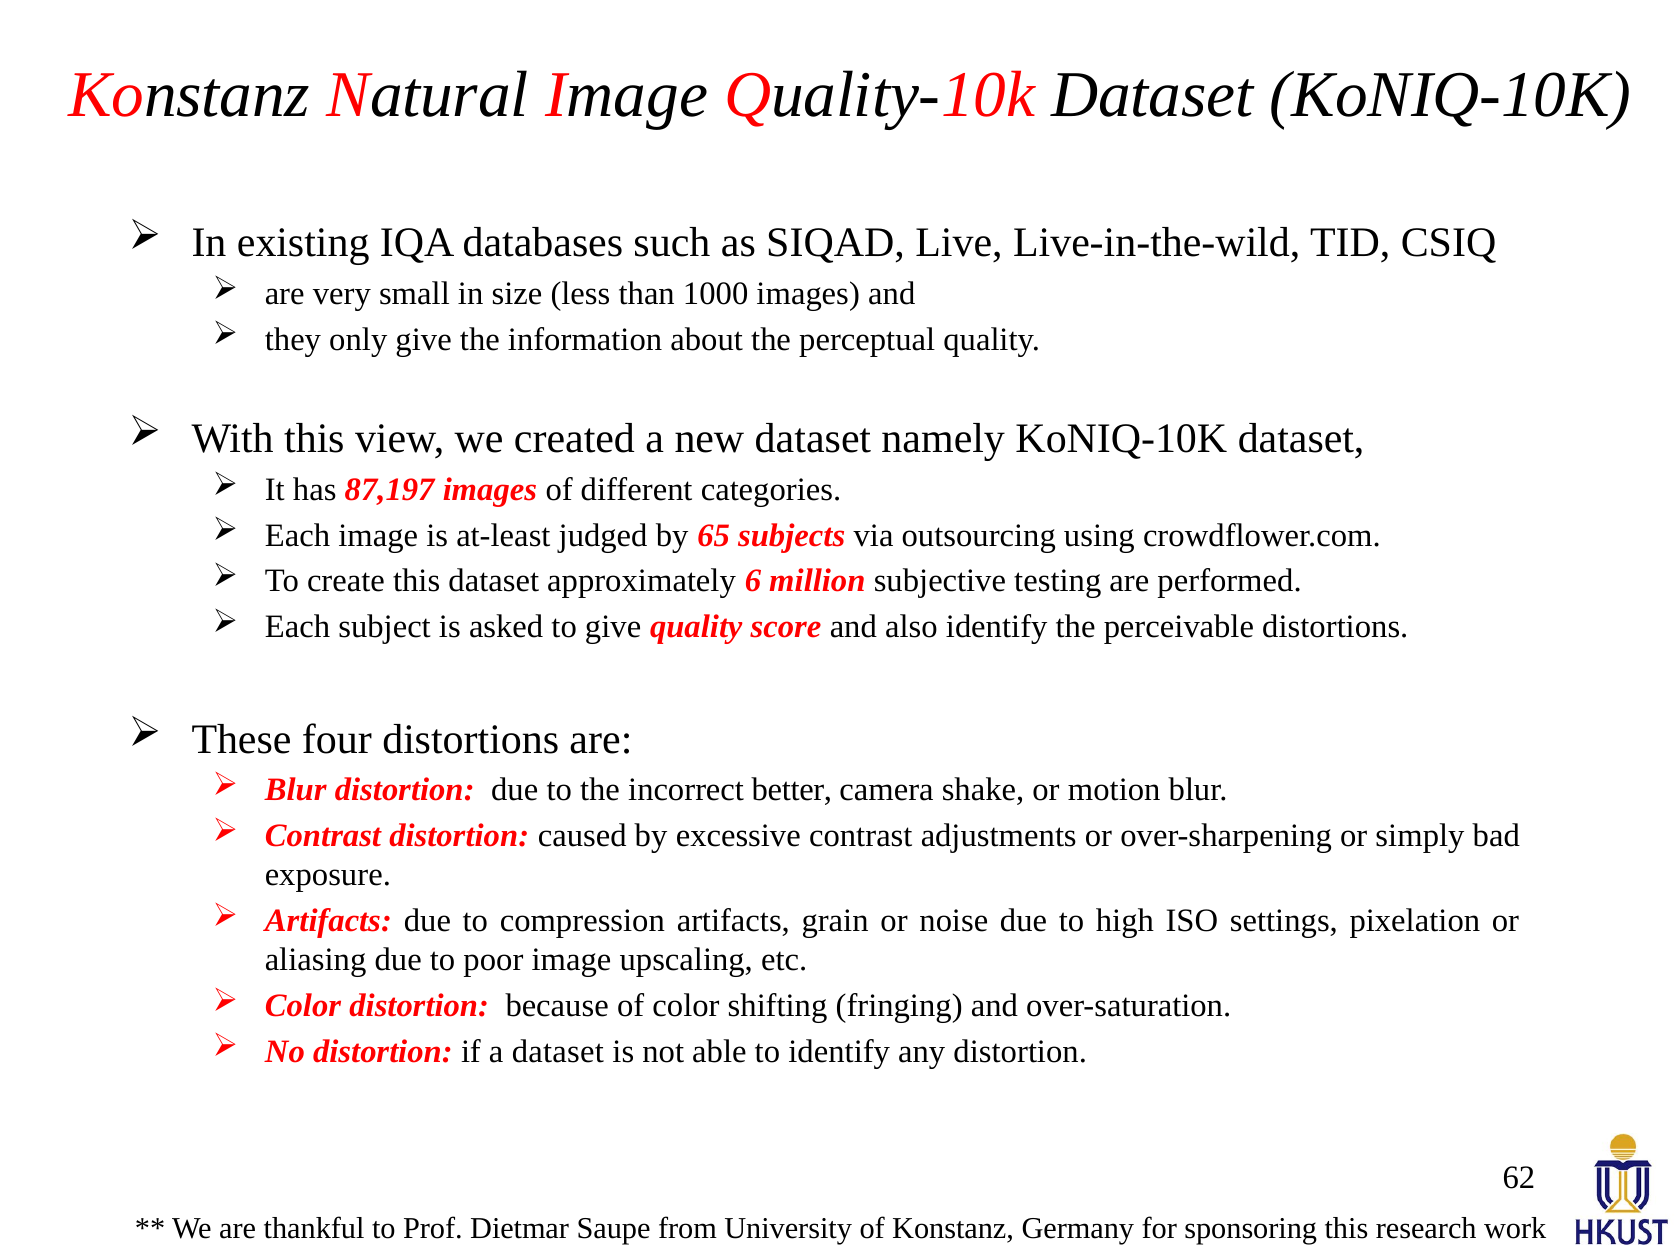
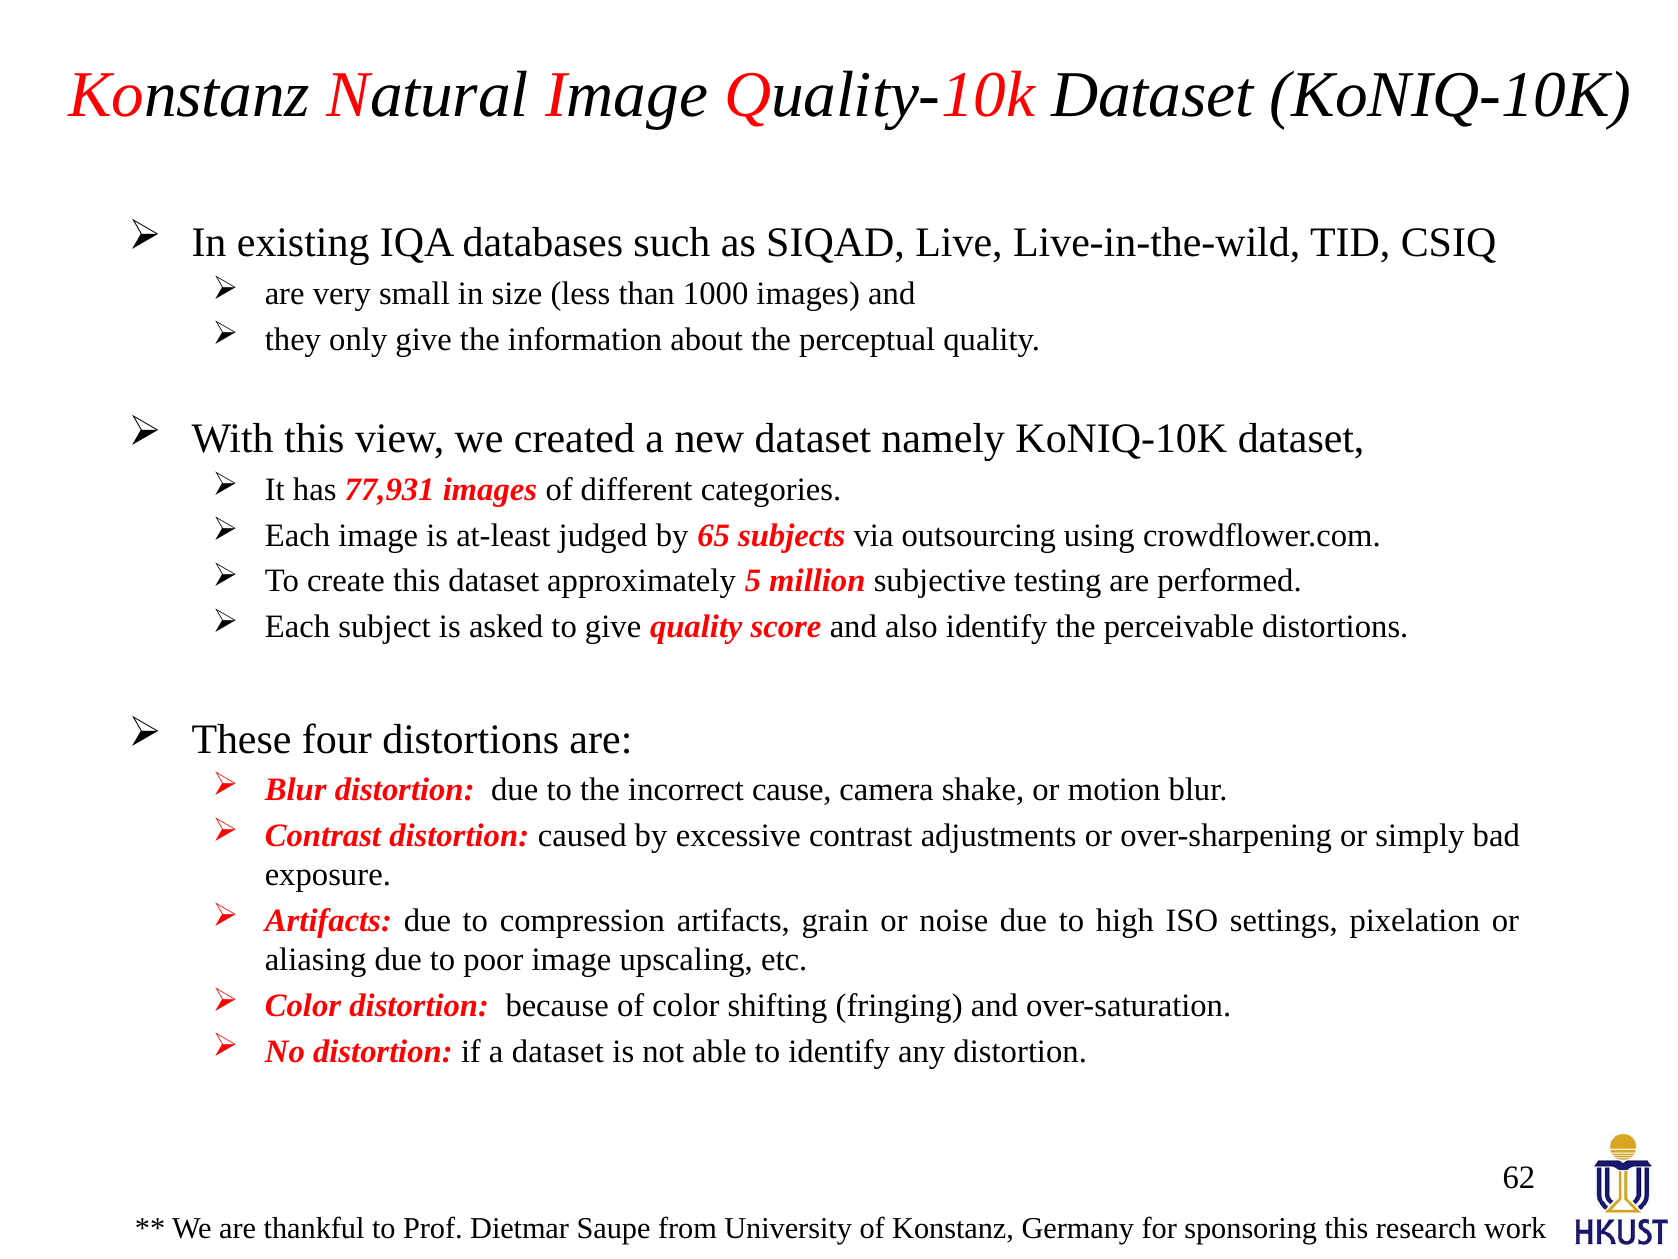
87,197: 87,197 -> 77,931
6: 6 -> 5
better: better -> cause
